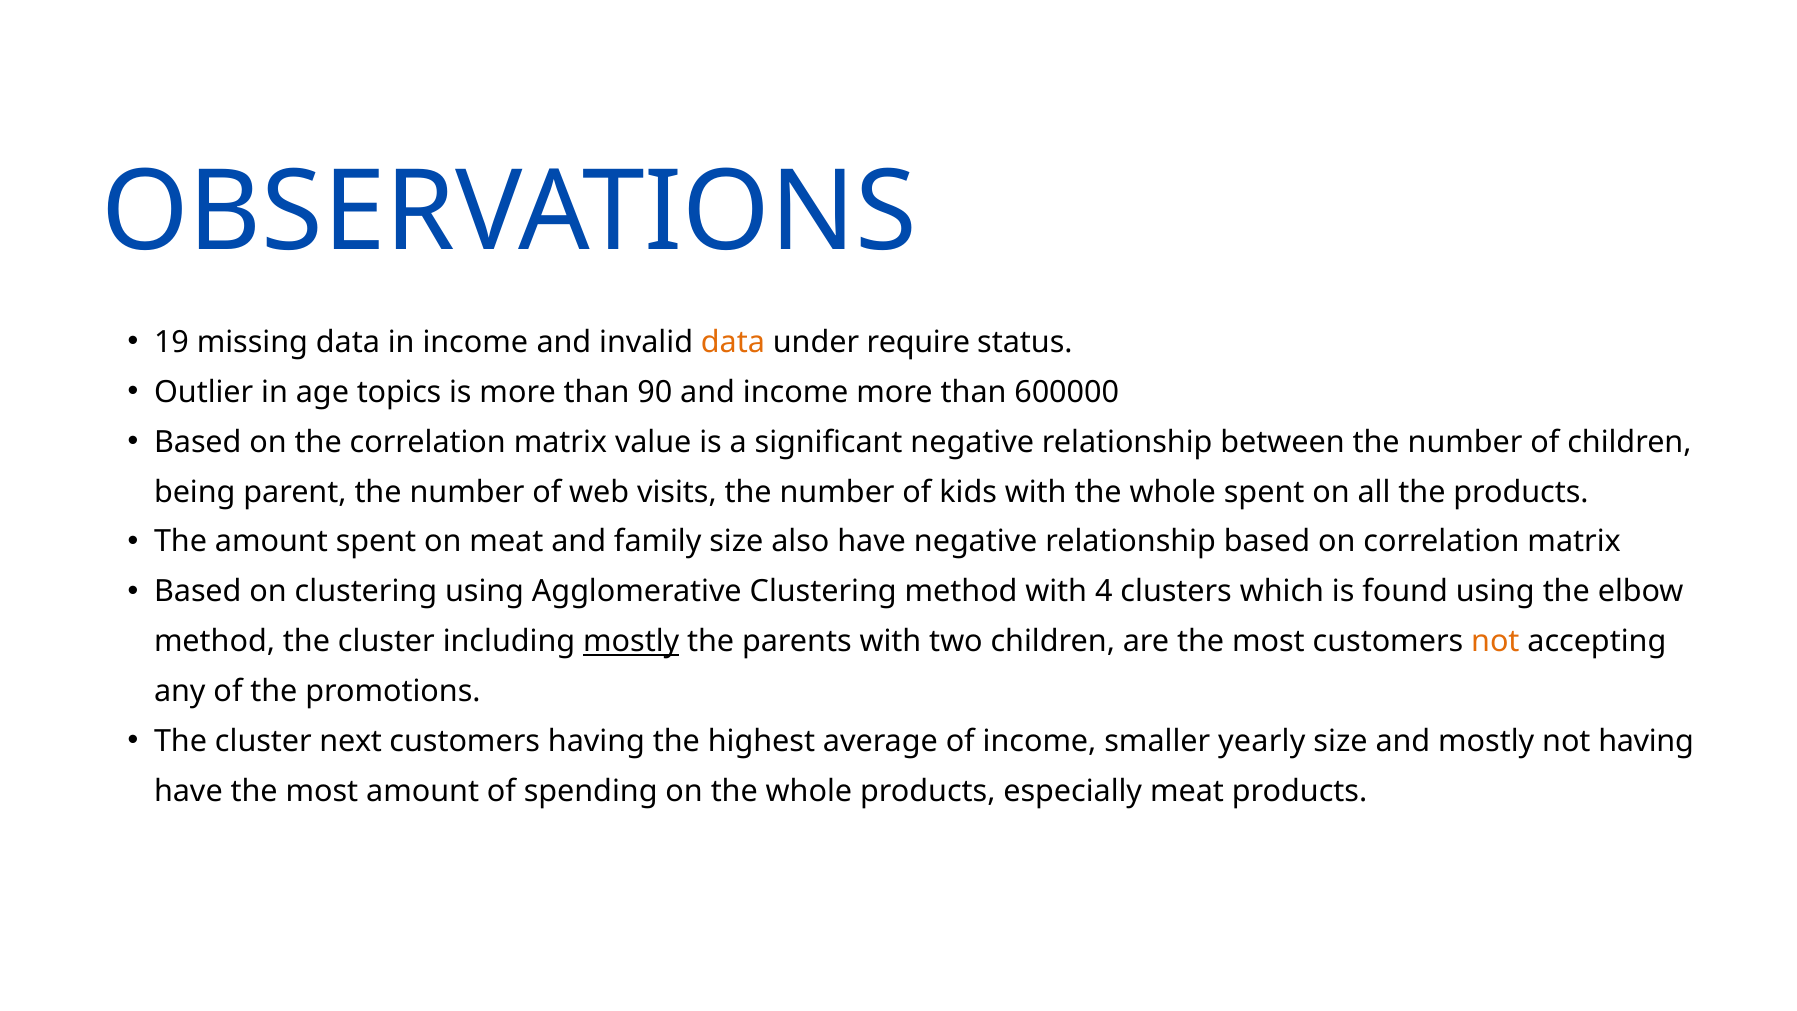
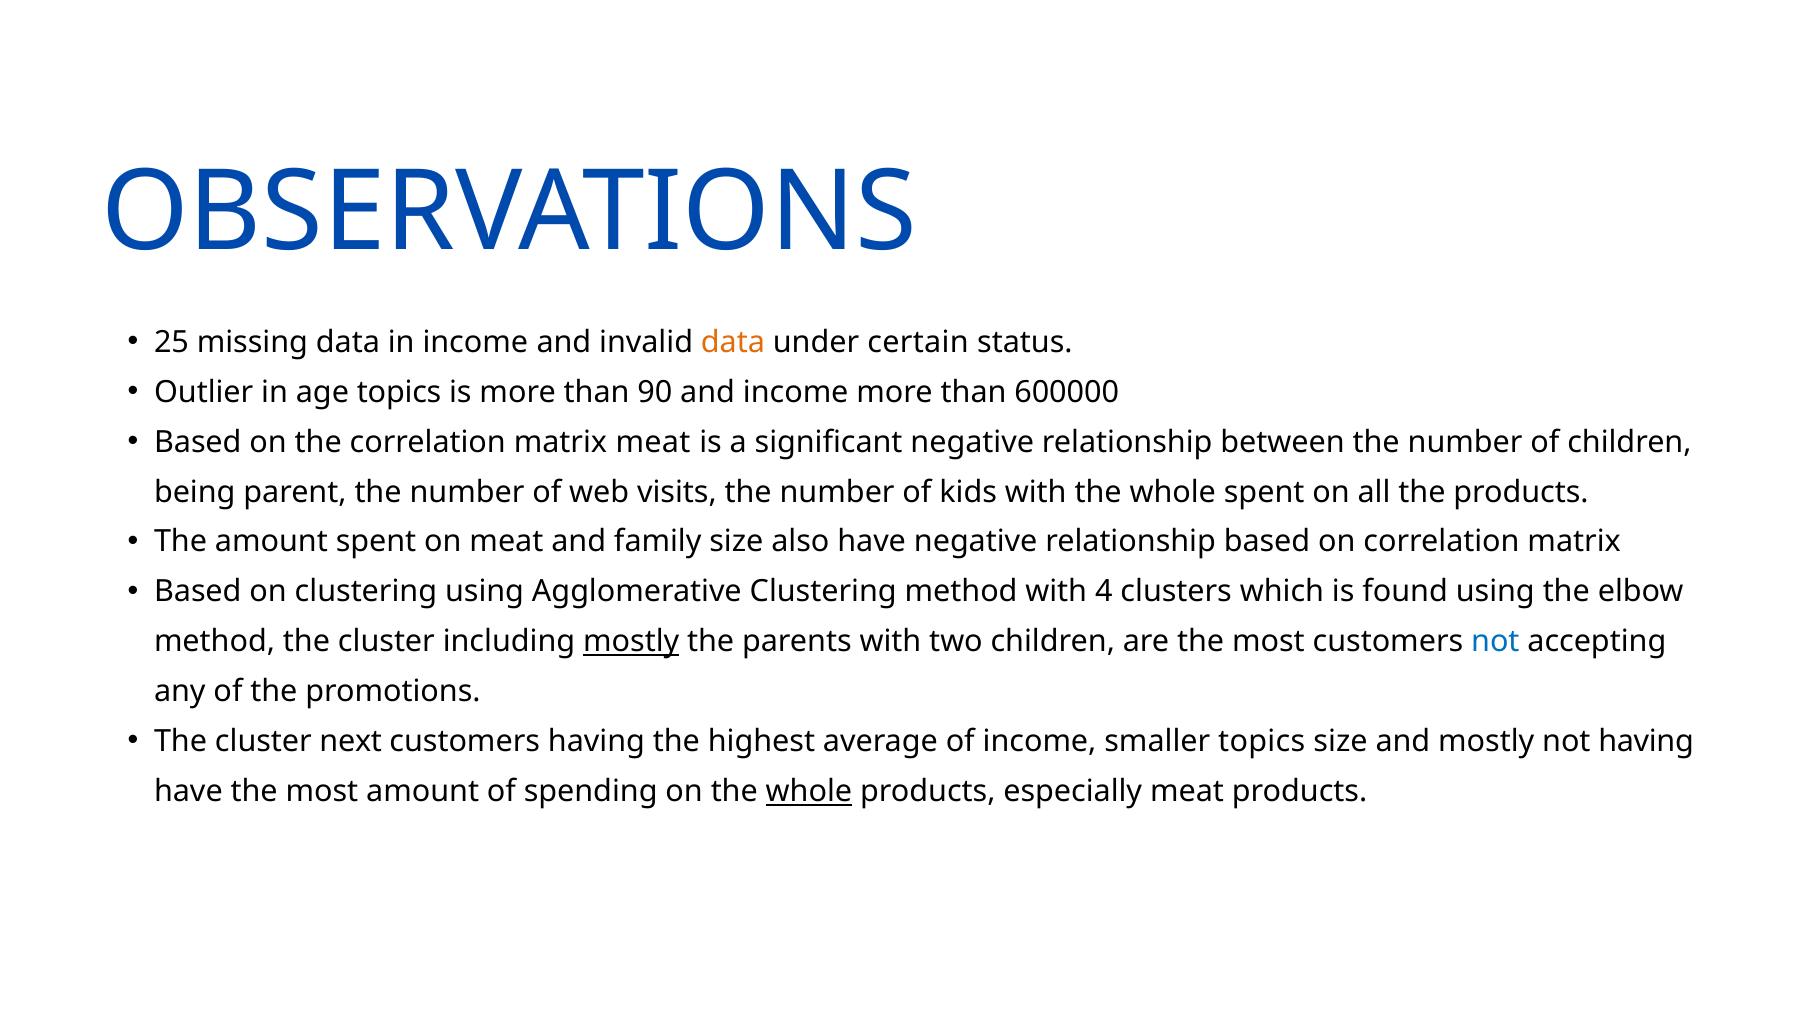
19: 19 -> 25
require: require -> certain
matrix value: value -> meat
not at (1495, 642) colour: orange -> blue
smaller yearly: yearly -> topics
whole at (809, 791) underline: none -> present
